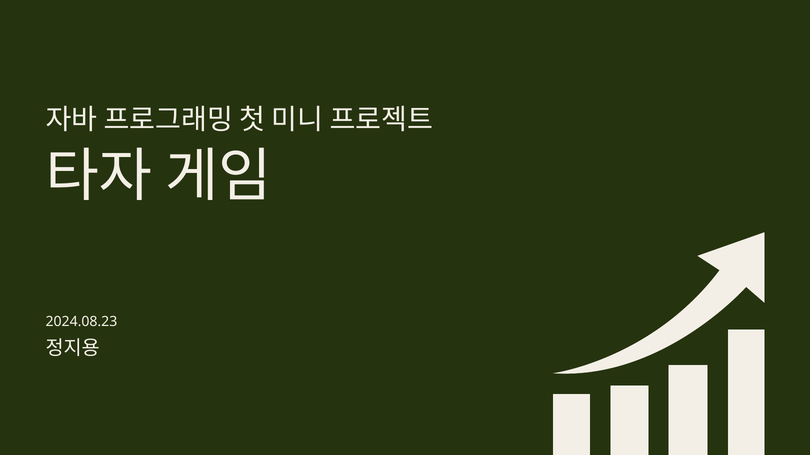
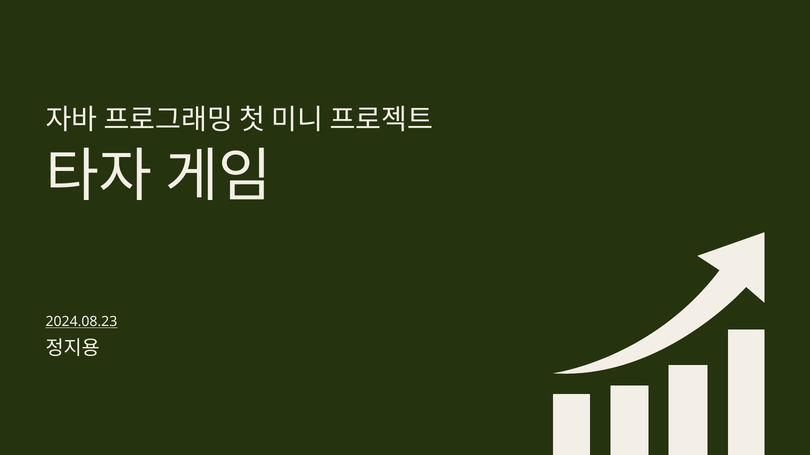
2024.08.23 underline: none -> present
